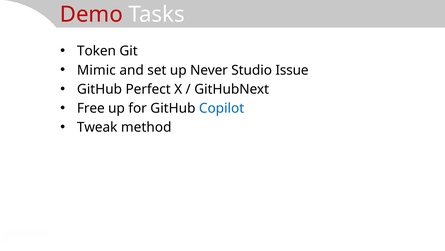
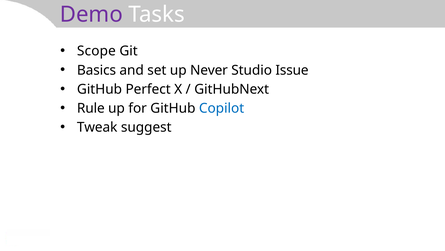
Demo colour: red -> purple
Token: Token -> Scope
Mimic: Mimic -> Basics
Free: Free -> Rule
method: method -> suggest
